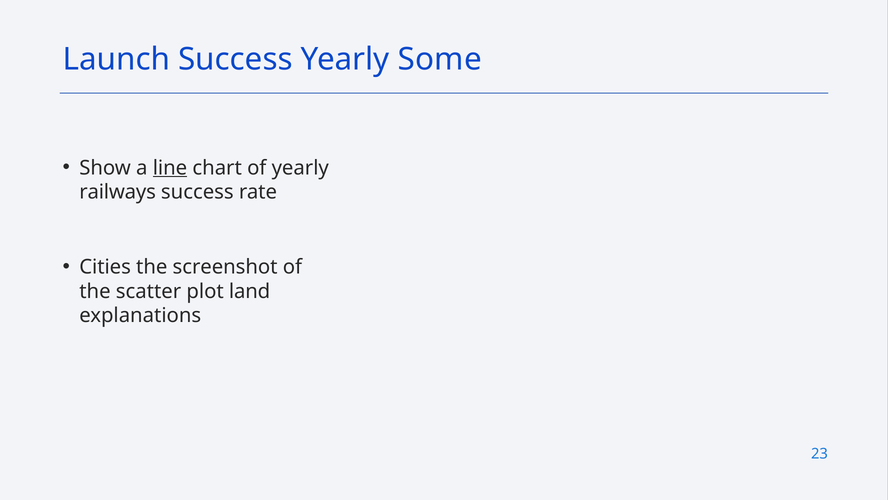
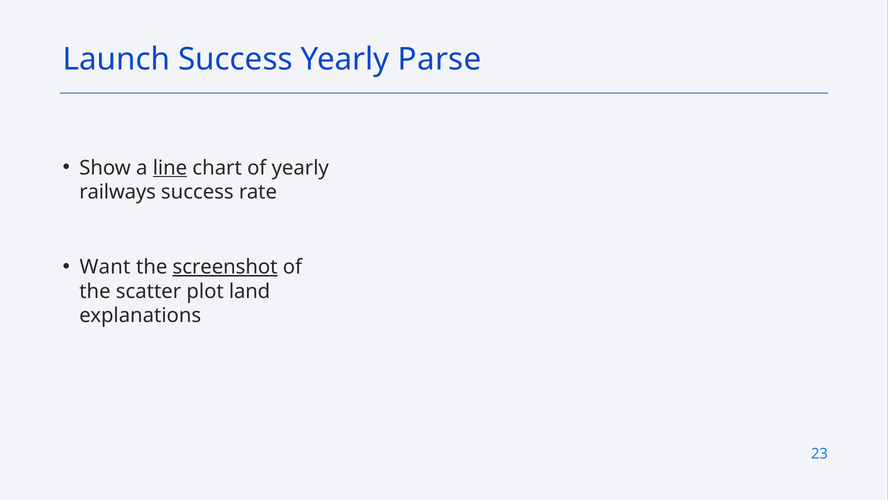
Some: Some -> Parse
Cities: Cities -> Want
screenshot underline: none -> present
